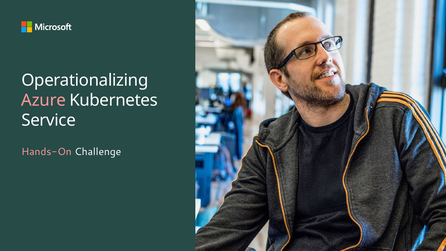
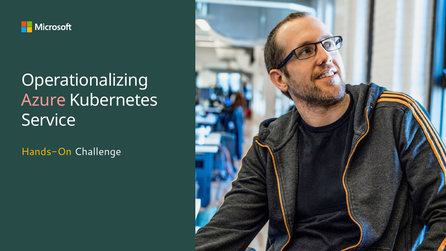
Hands-On colour: pink -> yellow
